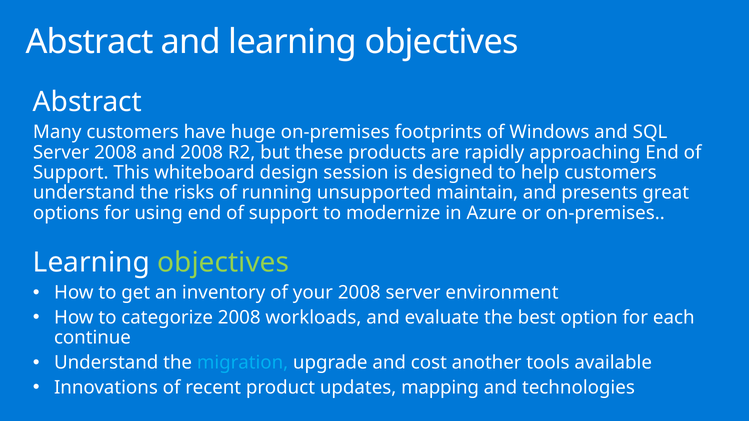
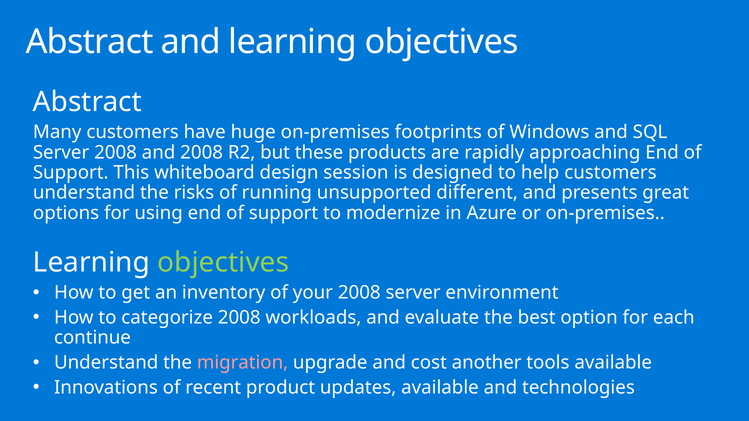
maintain: maintain -> different
migration colour: light blue -> pink
updates mapping: mapping -> available
